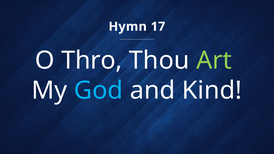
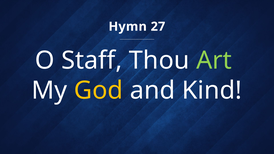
17: 17 -> 27
Thro: Thro -> Staff
God colour: light blue -> yellow
